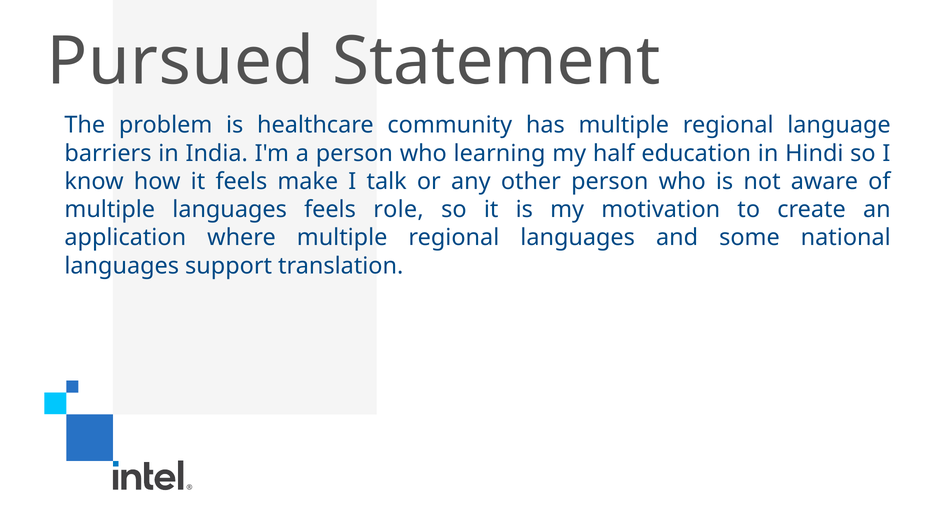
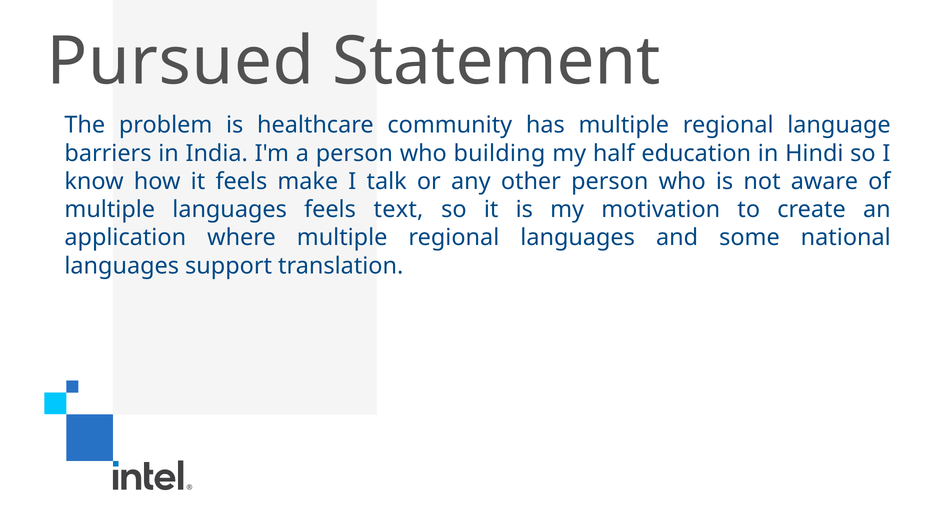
learning: learning -> building
role: role -> text
